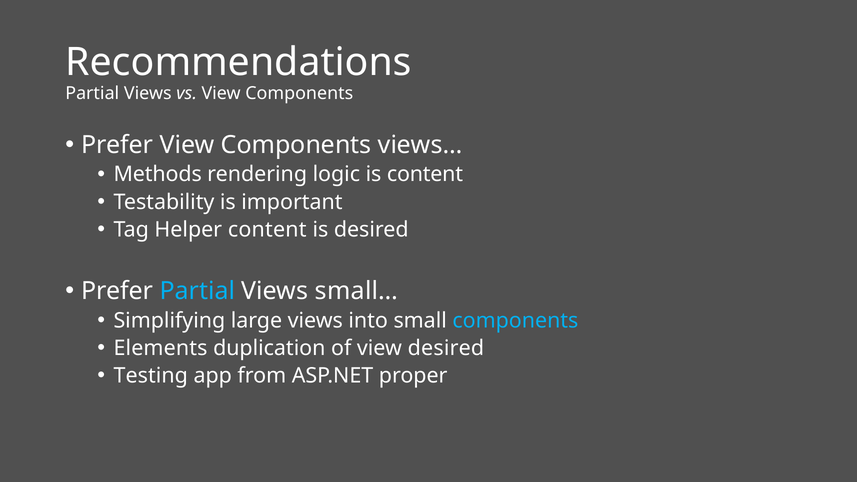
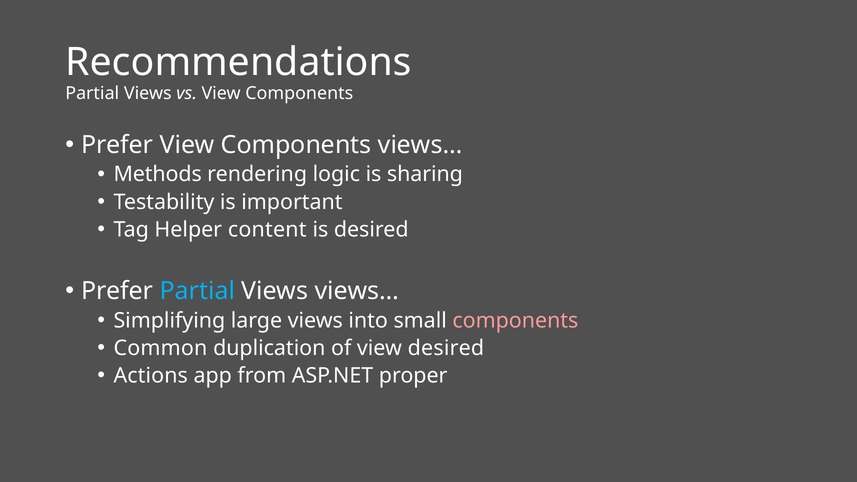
is content: content -> sharing
Views small…: small… -> views…
components at (515, 321) colour: light blue -> pink
Elements: Elements -> Common
Testing: Testing -> Actions
